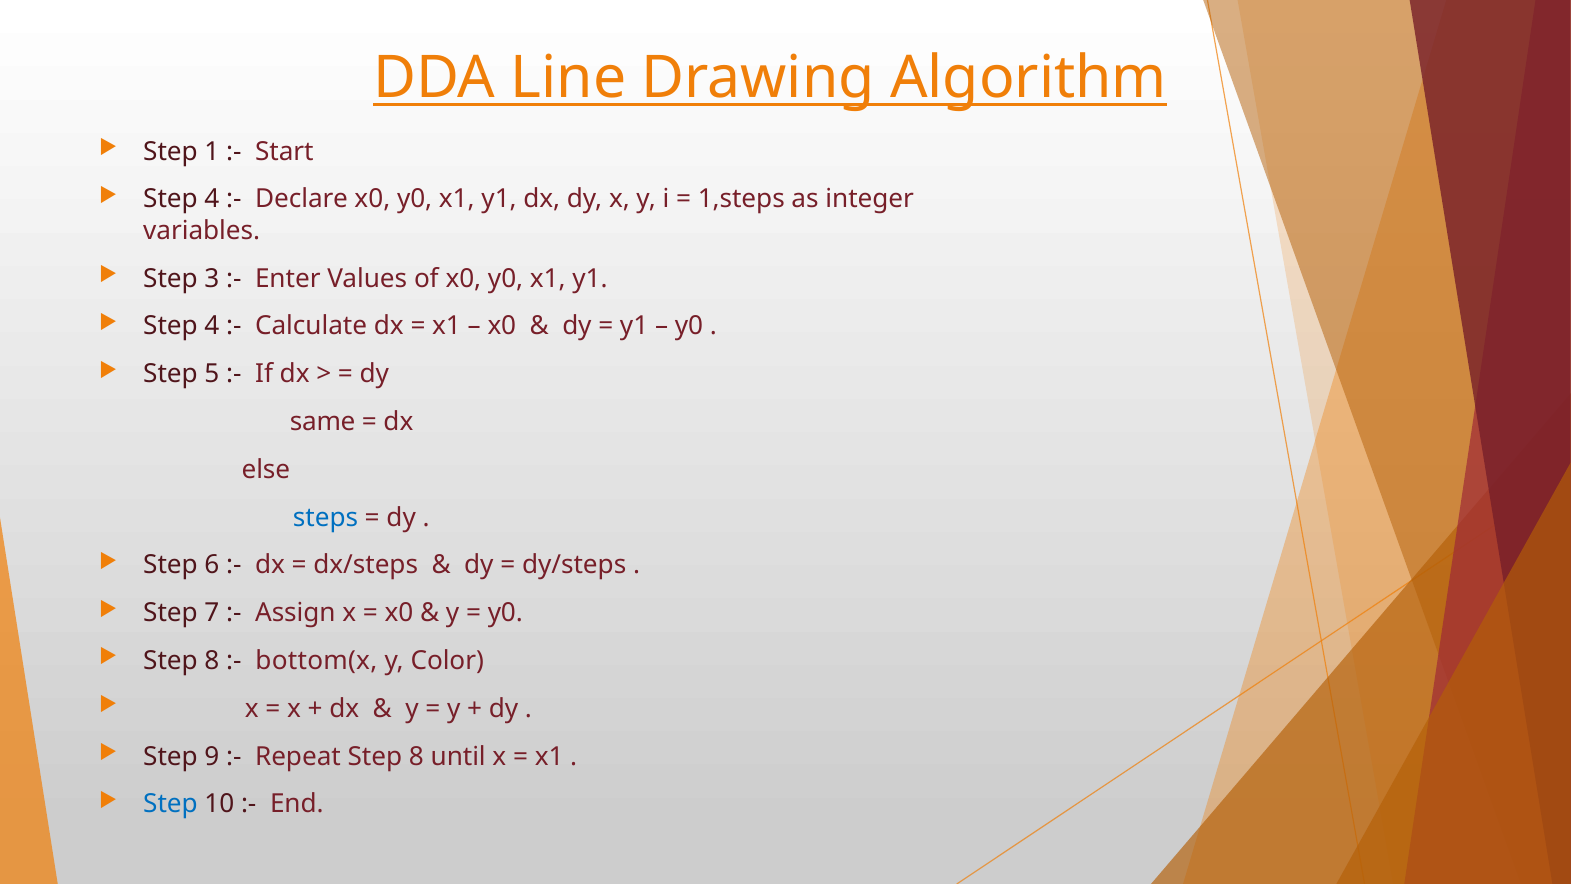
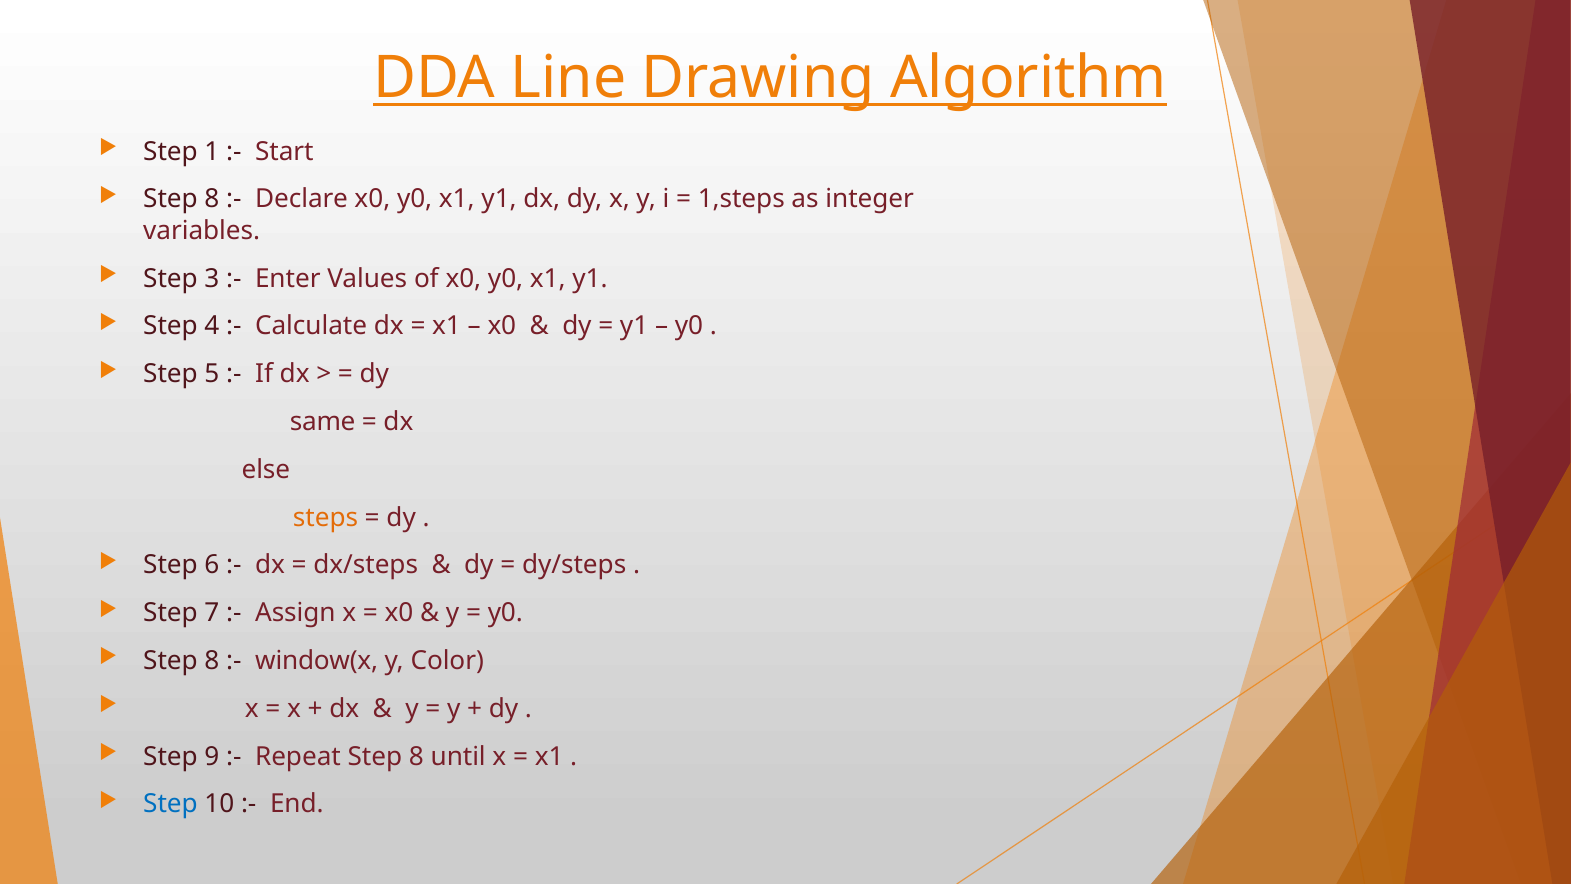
4 at (212, 199): 4 -> 8
steps colour: blue -> orange
bottom(x: bottom(x -> window(x
